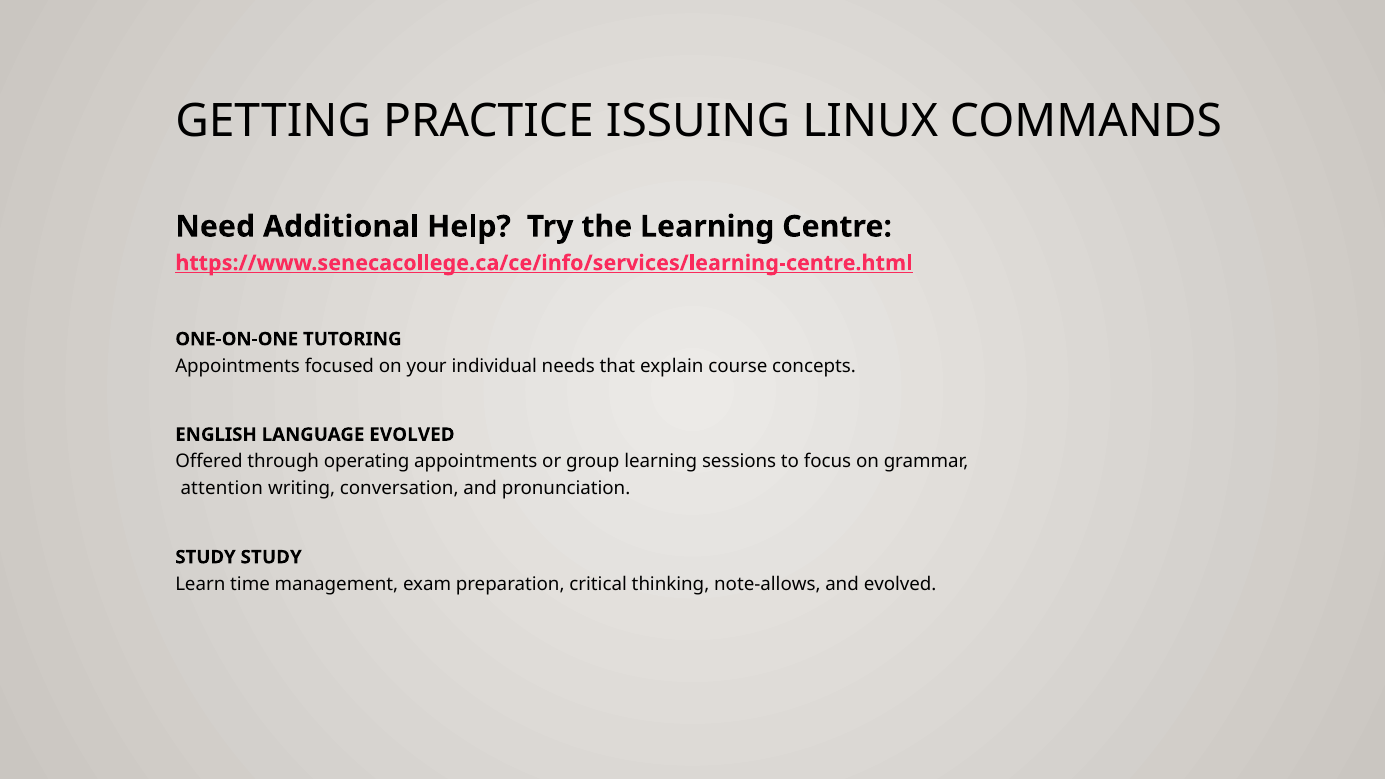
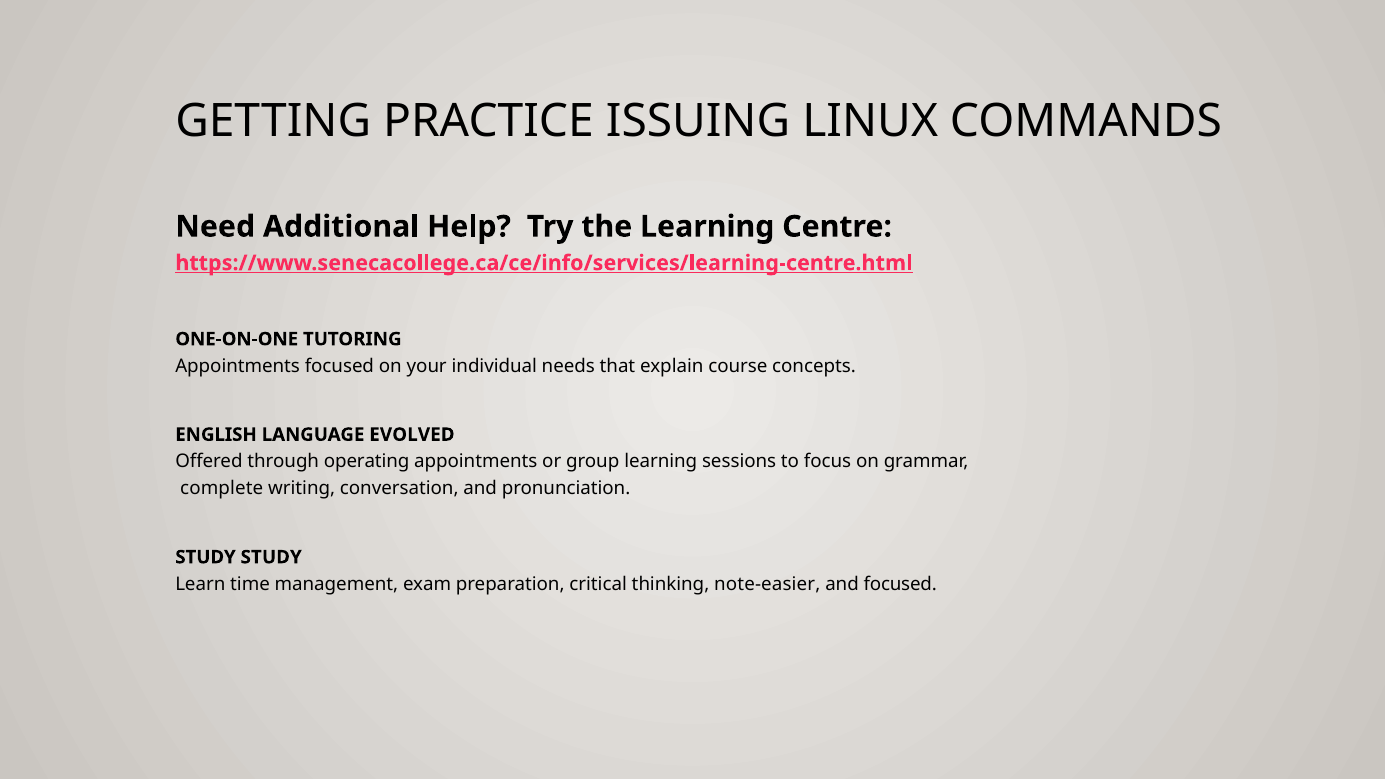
attention: attention -> complete
note-allows: note-allows -> note-easier
and evolved: evolved -> focused
